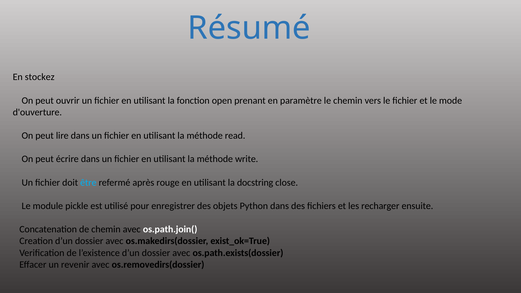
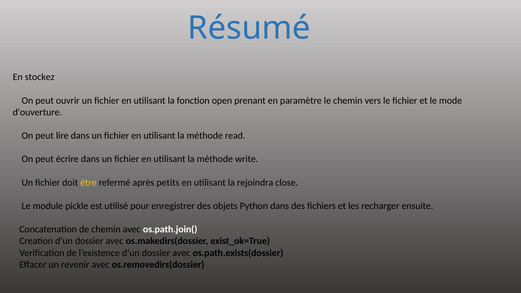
être colour: light blue -> yellow
rouge: rouge -> petits
docstring: docstring -> rejoindra
